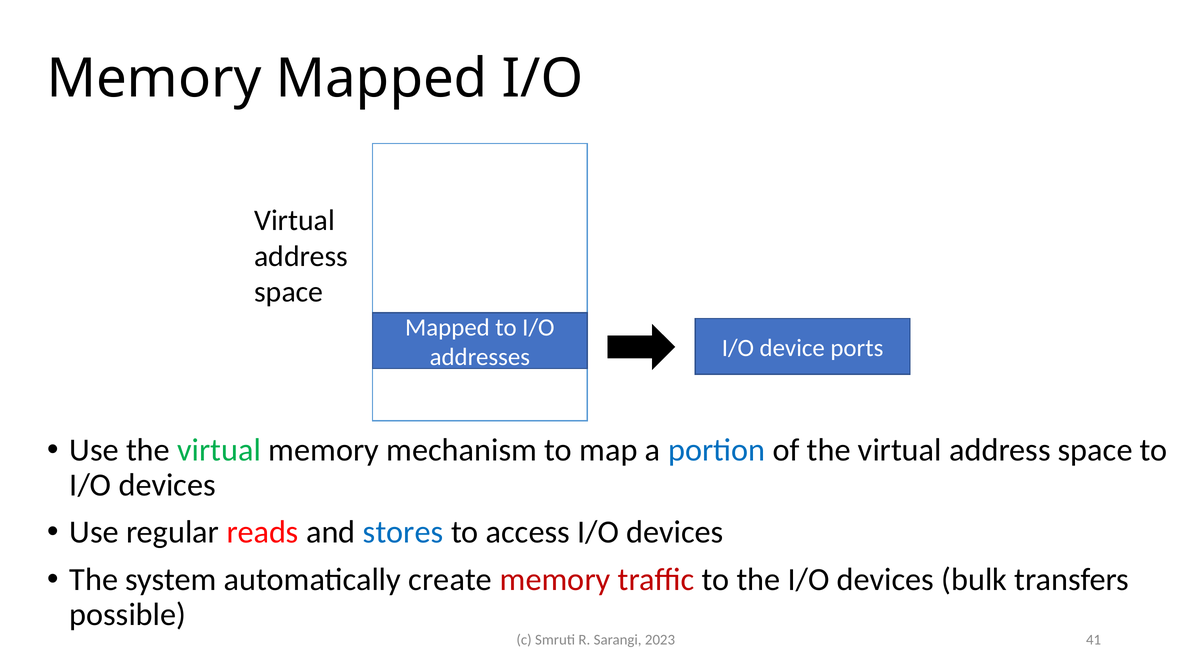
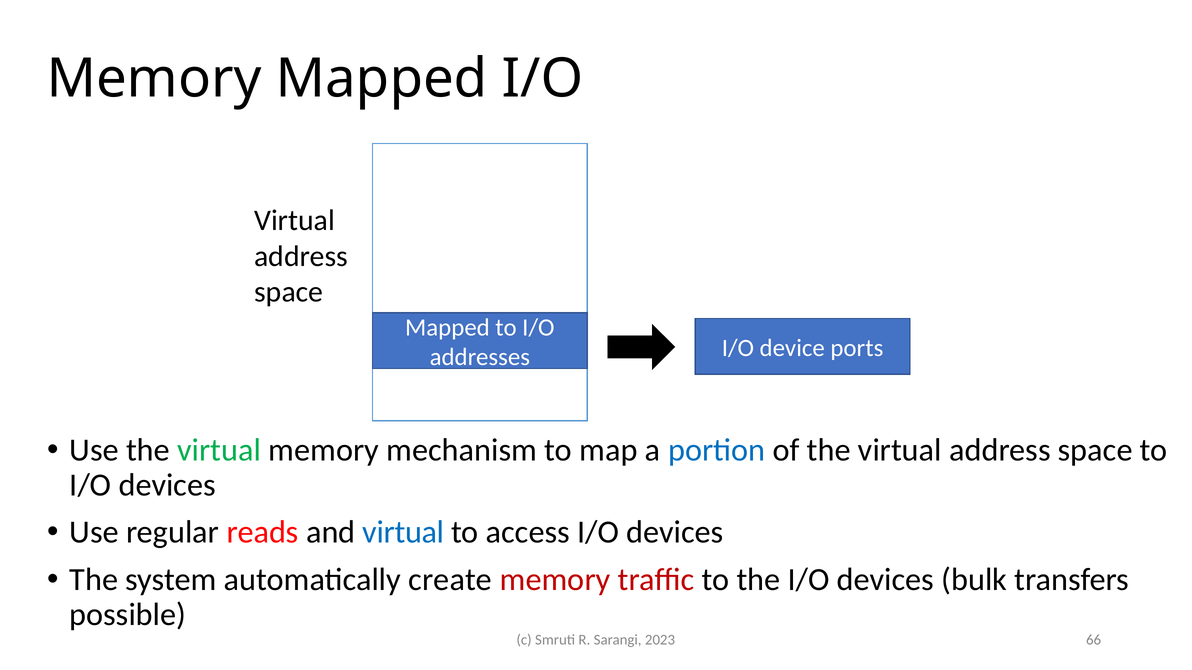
and stores: stores -> virtual
41: 41 -> 66
